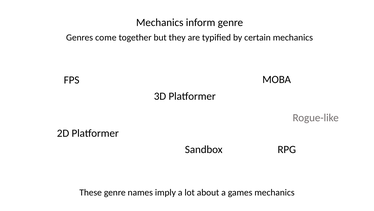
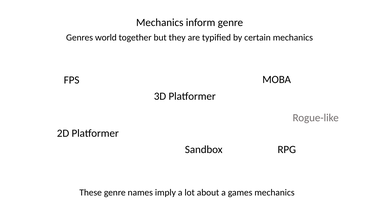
come: come -> world
